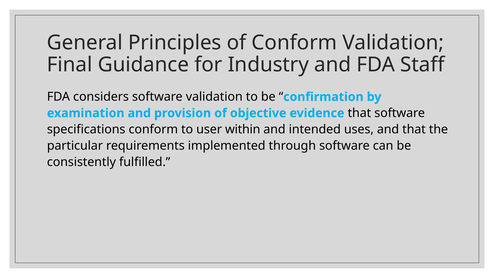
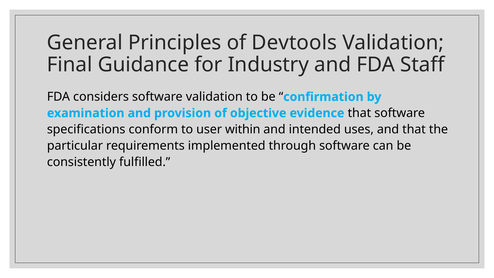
of Conform: Conform -> Devtools
